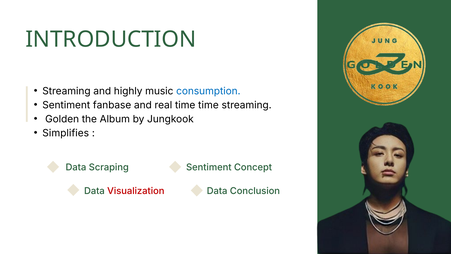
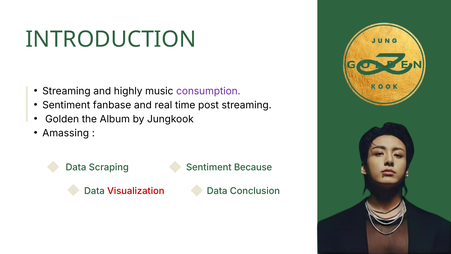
consumption colour: blue -> purple
time time: time -> post
Simplifies: Simplifies -> Amassing
Concept: Concept -> Because
